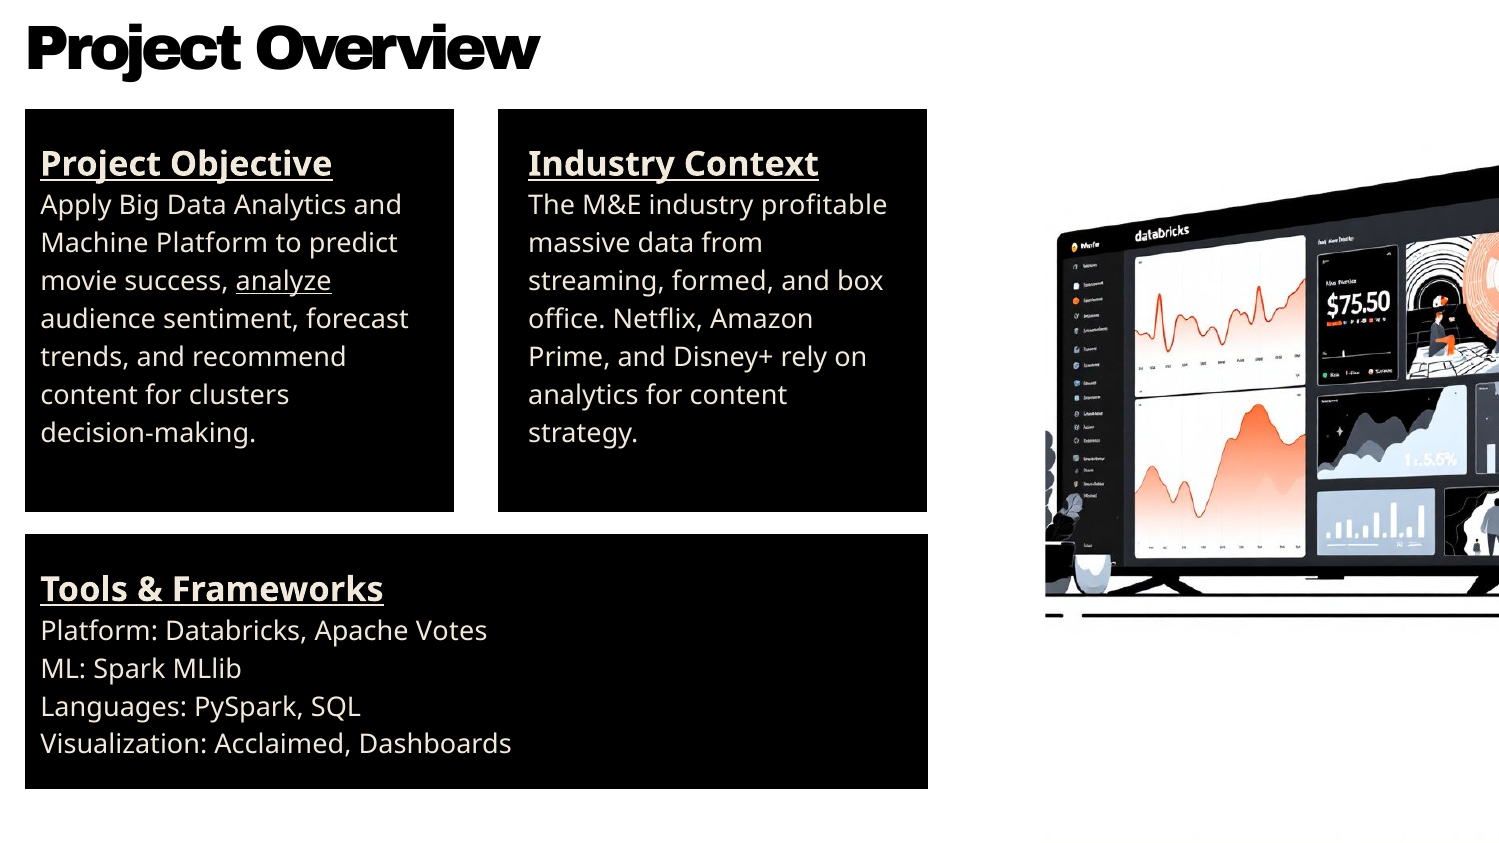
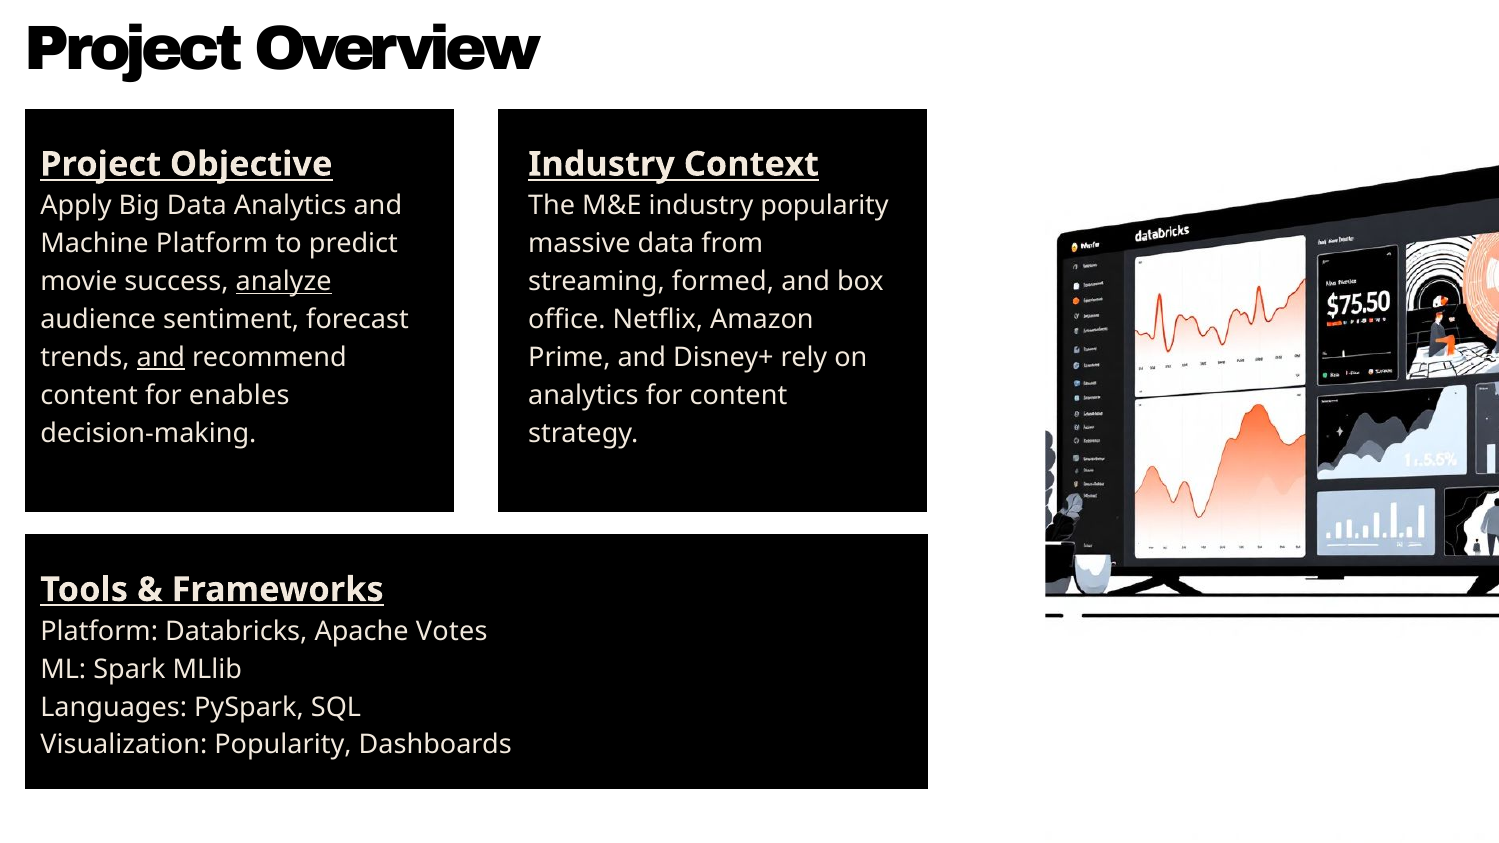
industry profitable: profitable -> popularity
and at (161, 358) underline: none -> present
clusters: clusters -> enables
Visualization Acclaimed: Acclaimed -> Popularity
